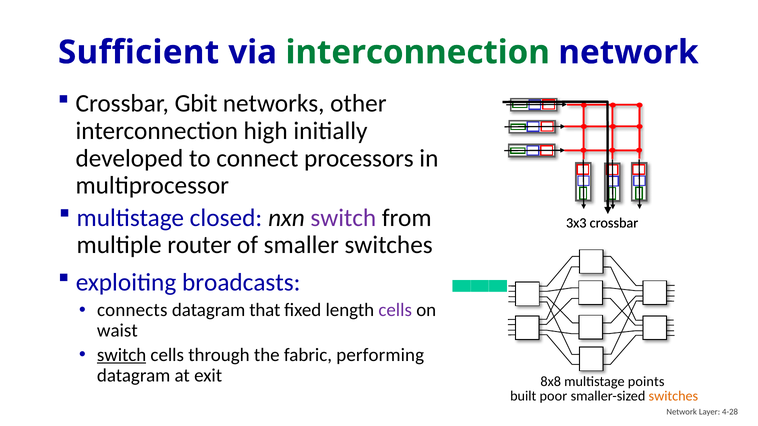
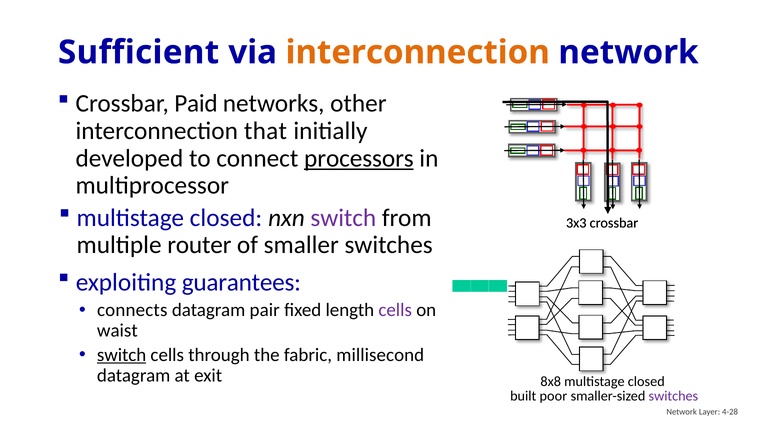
interconnection at (418, 52) colour: green -> orange
Gbit: Gbit -> Paid
high: high -> that
processors underline: none -> present
broadcasts: broadcasts -> guarantees
that: that -> pair
performing: performing -> millisecond
8x8 multistage points: points -> closed
switches at (673, 397) colour: orange -> purple
